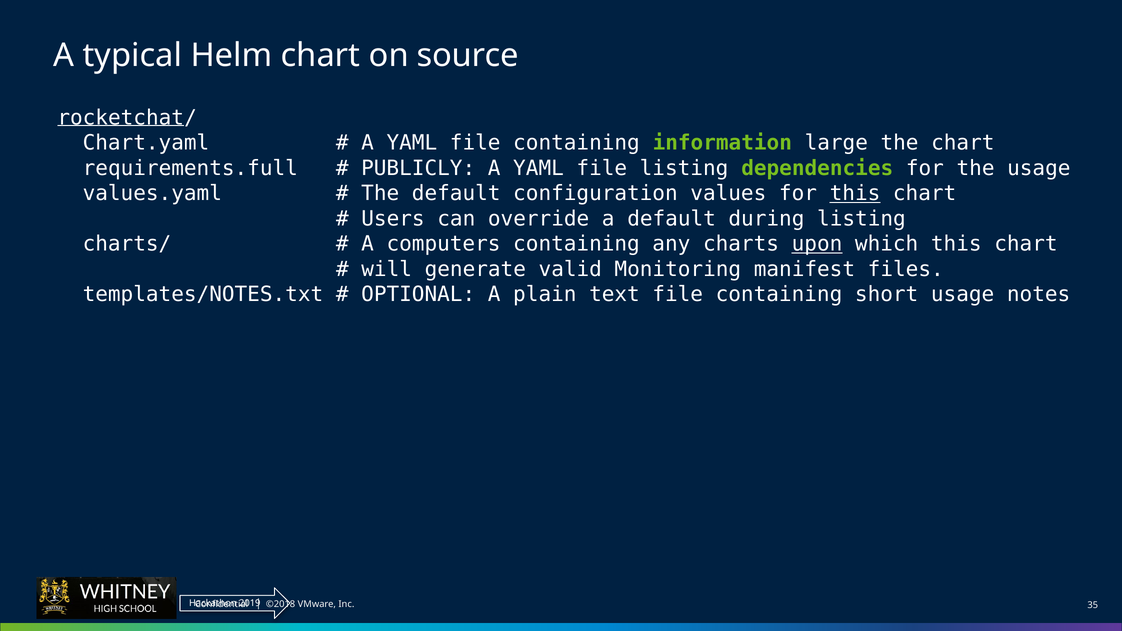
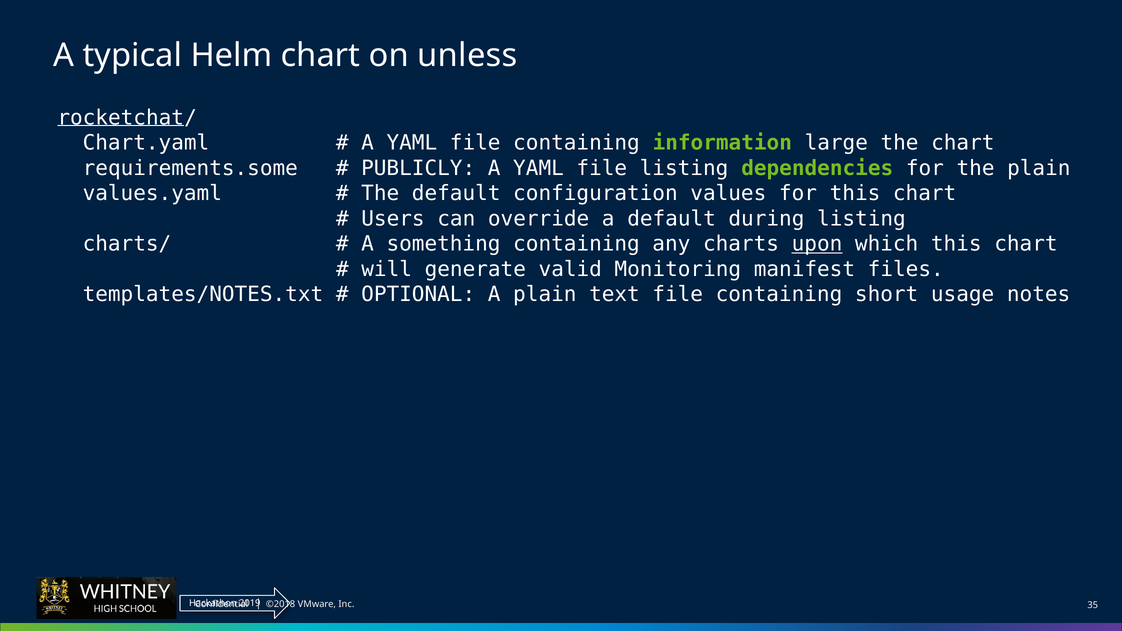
source: source -> unless
requirements.full: requirements.full -> requirements.some
the usage: usage -> plain
this at (855, 194) underline: present -> none
computers: computers -> something
